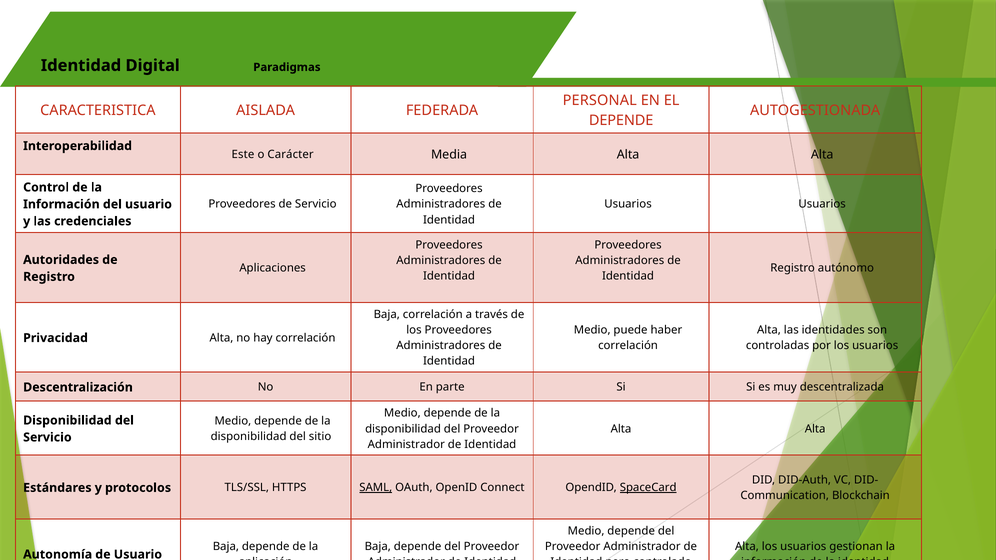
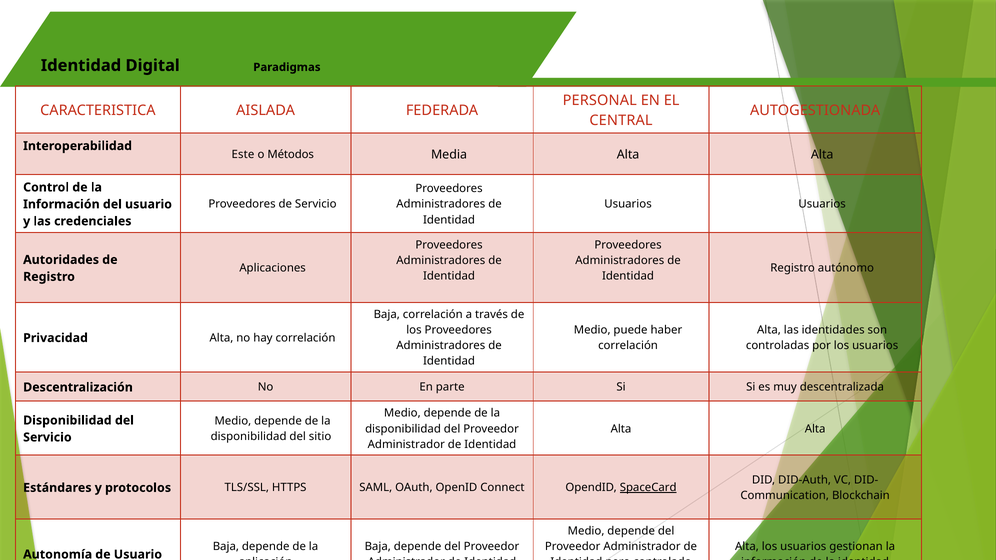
DEPENDE at (621, 120): DEPENDE -> CENTRAL
Carácter: Carácter -> Métodos
SAML underline: present -> none
